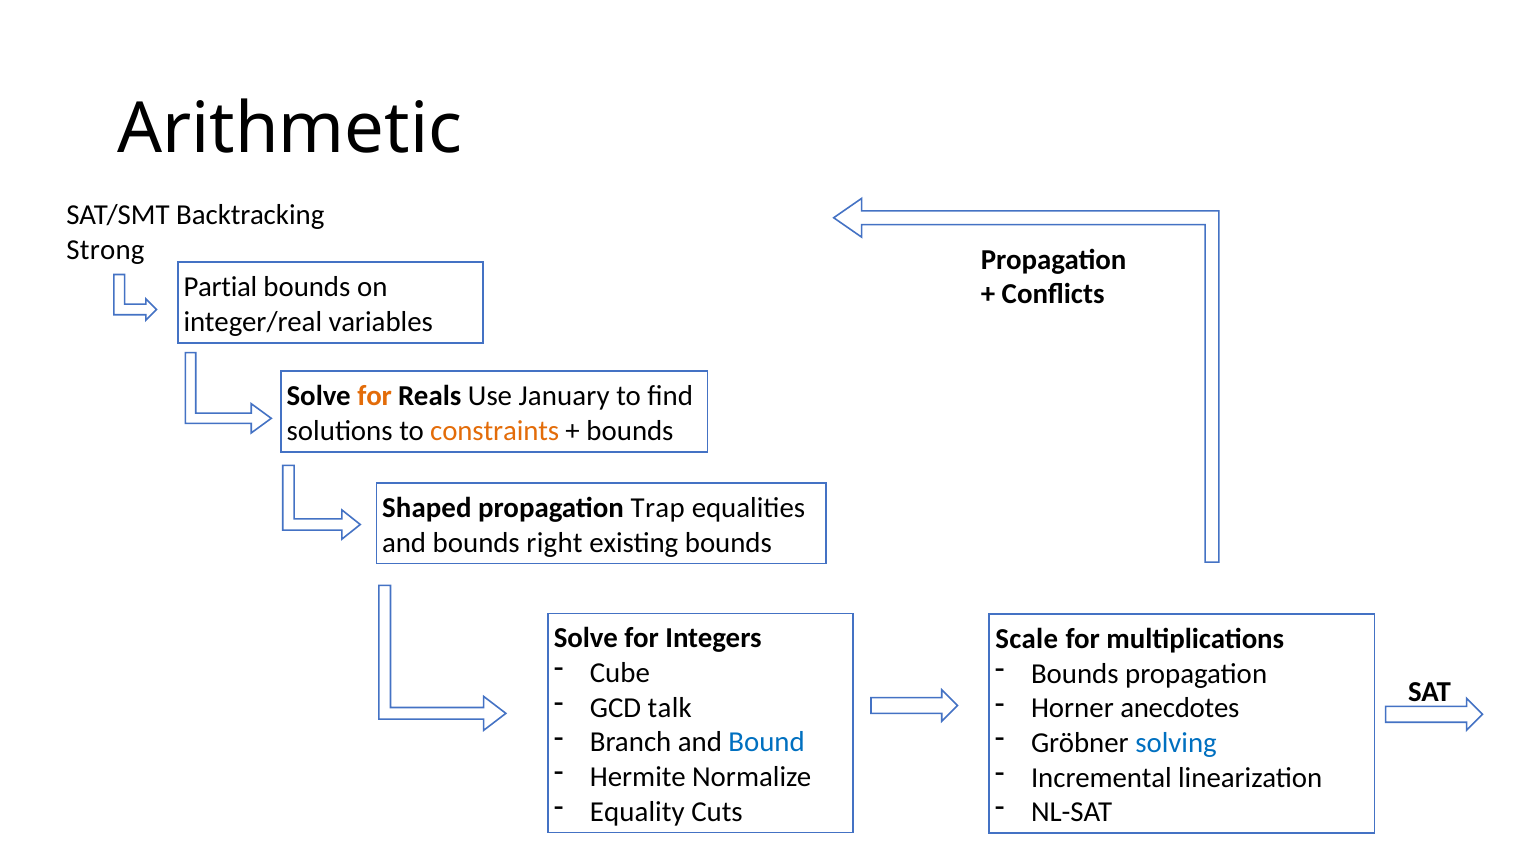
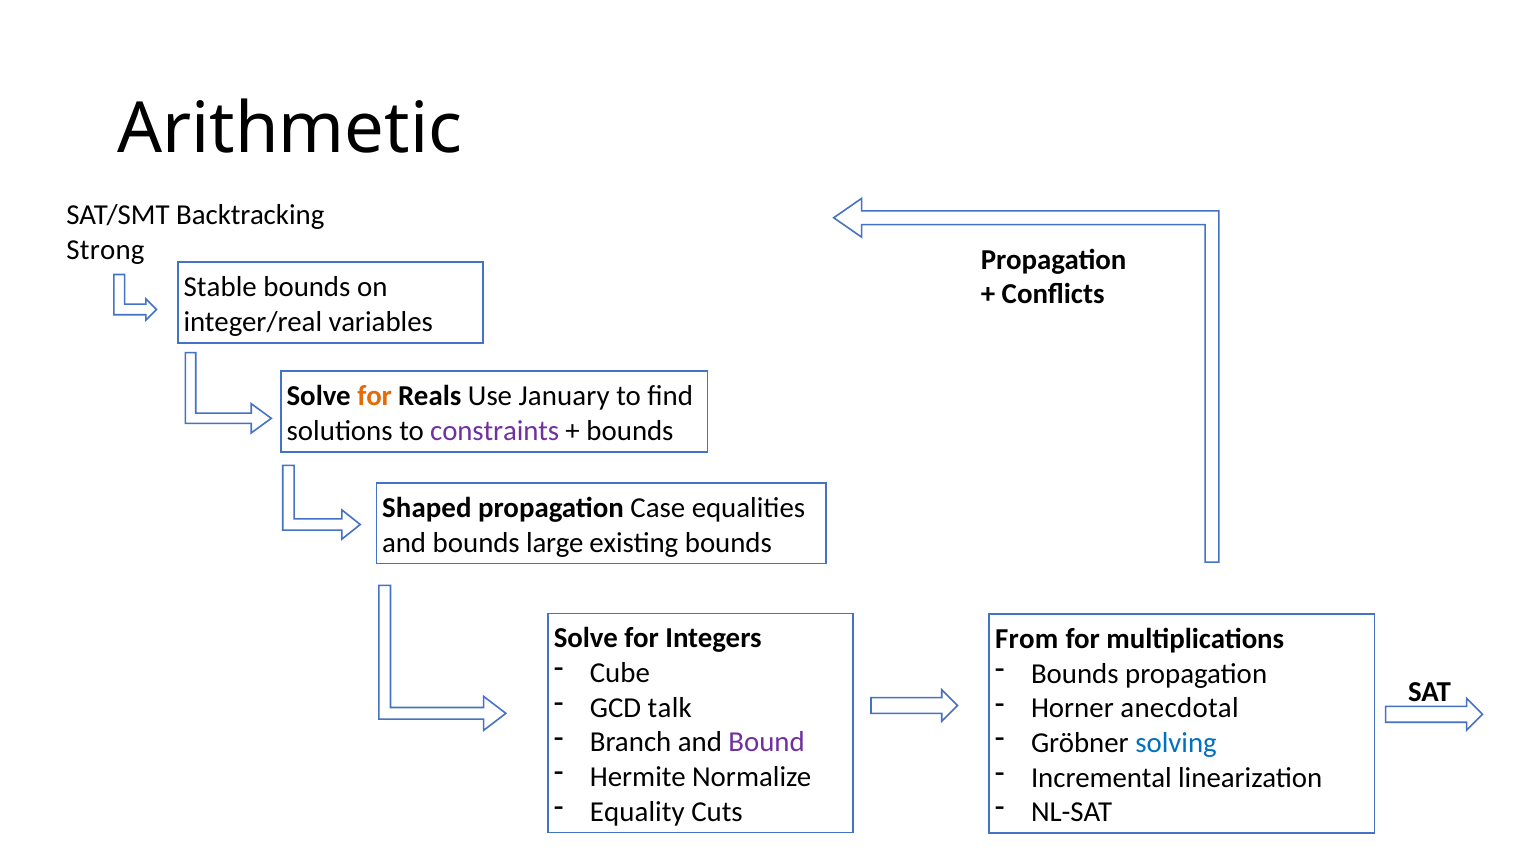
Partial: Partial -> Stable
constraints colour: orange -> purple
Trap: Trap -> Case
right: right -> large
Scale: Scale -> From
anecdotes: anecdotes -> anecdotal
Bound colour: blue -> purple
